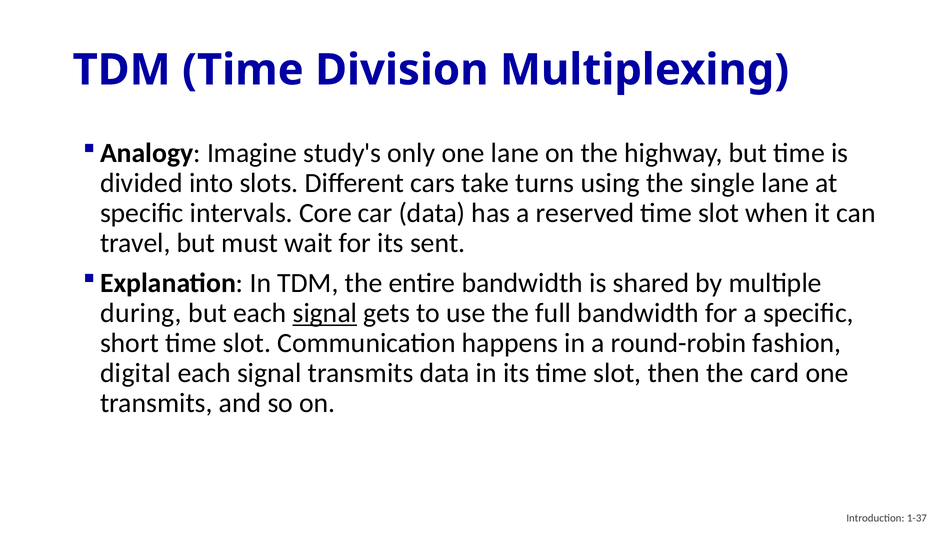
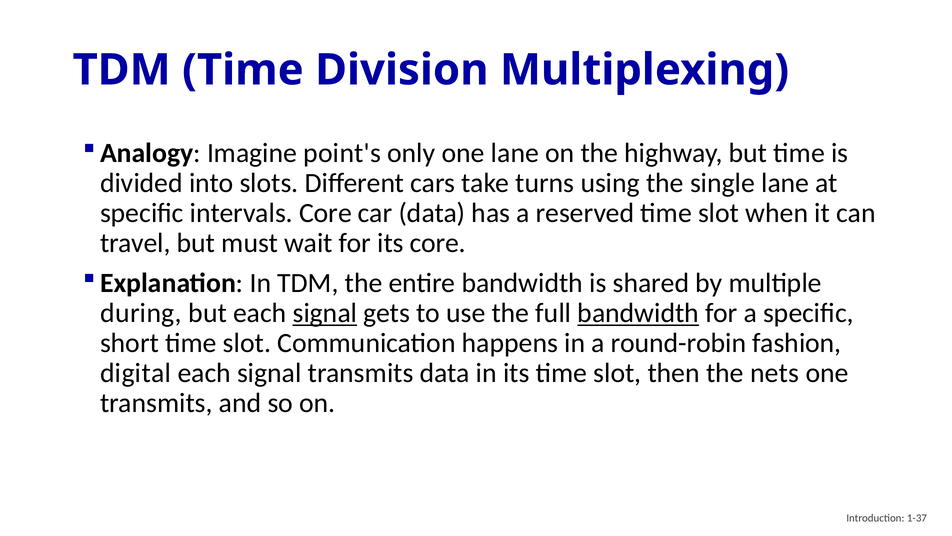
study's: study's -> point's
its sent: sent -> core
bandwidth at (638, 313) underline: none -> present
card: card -> nets
